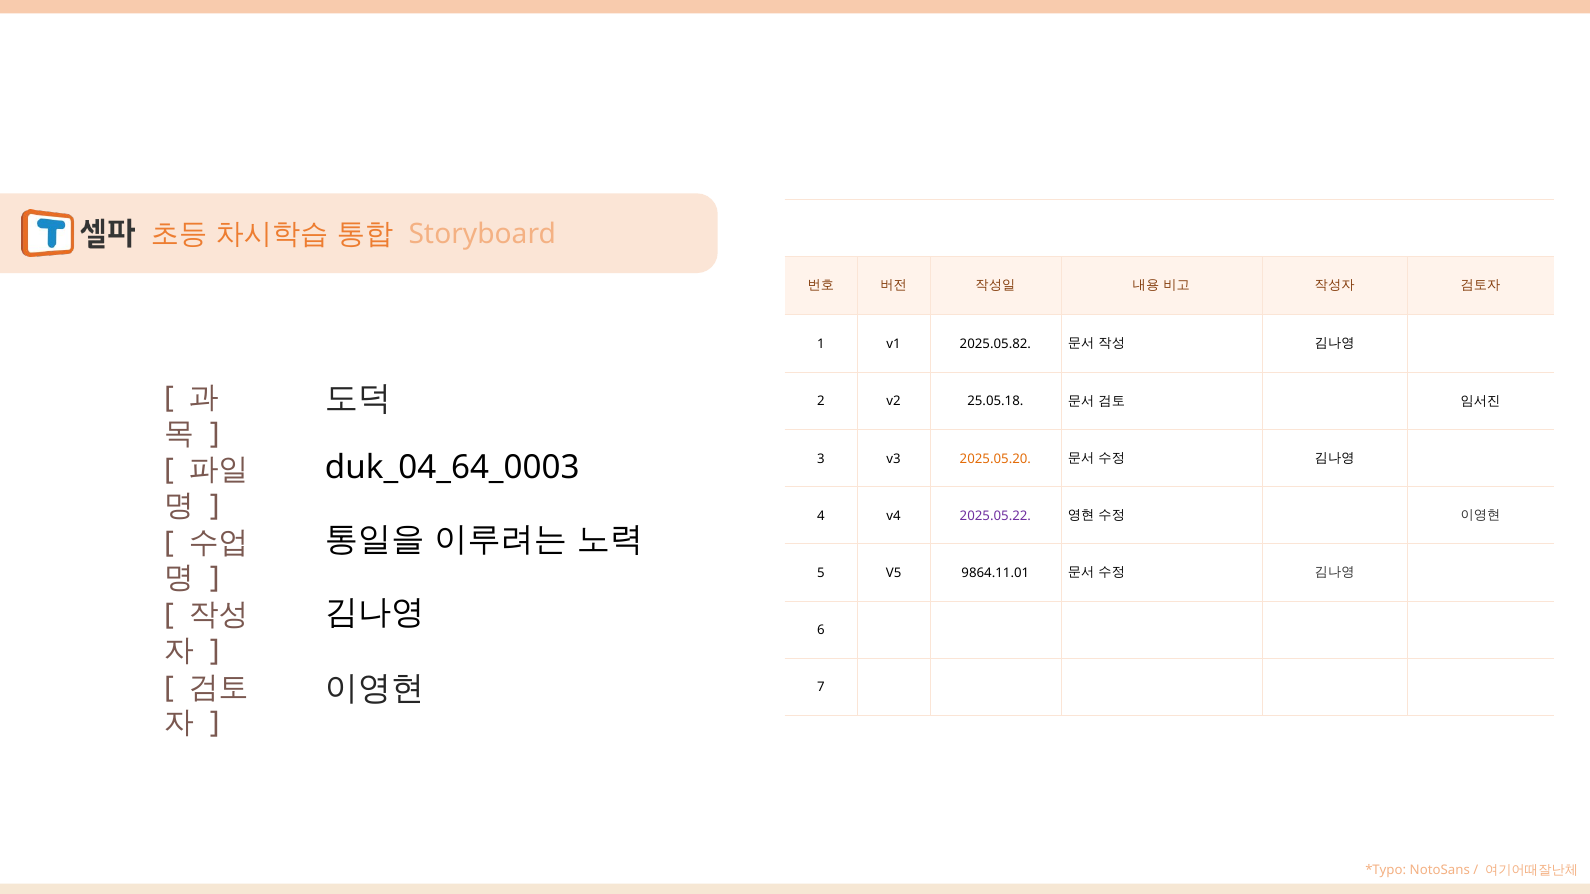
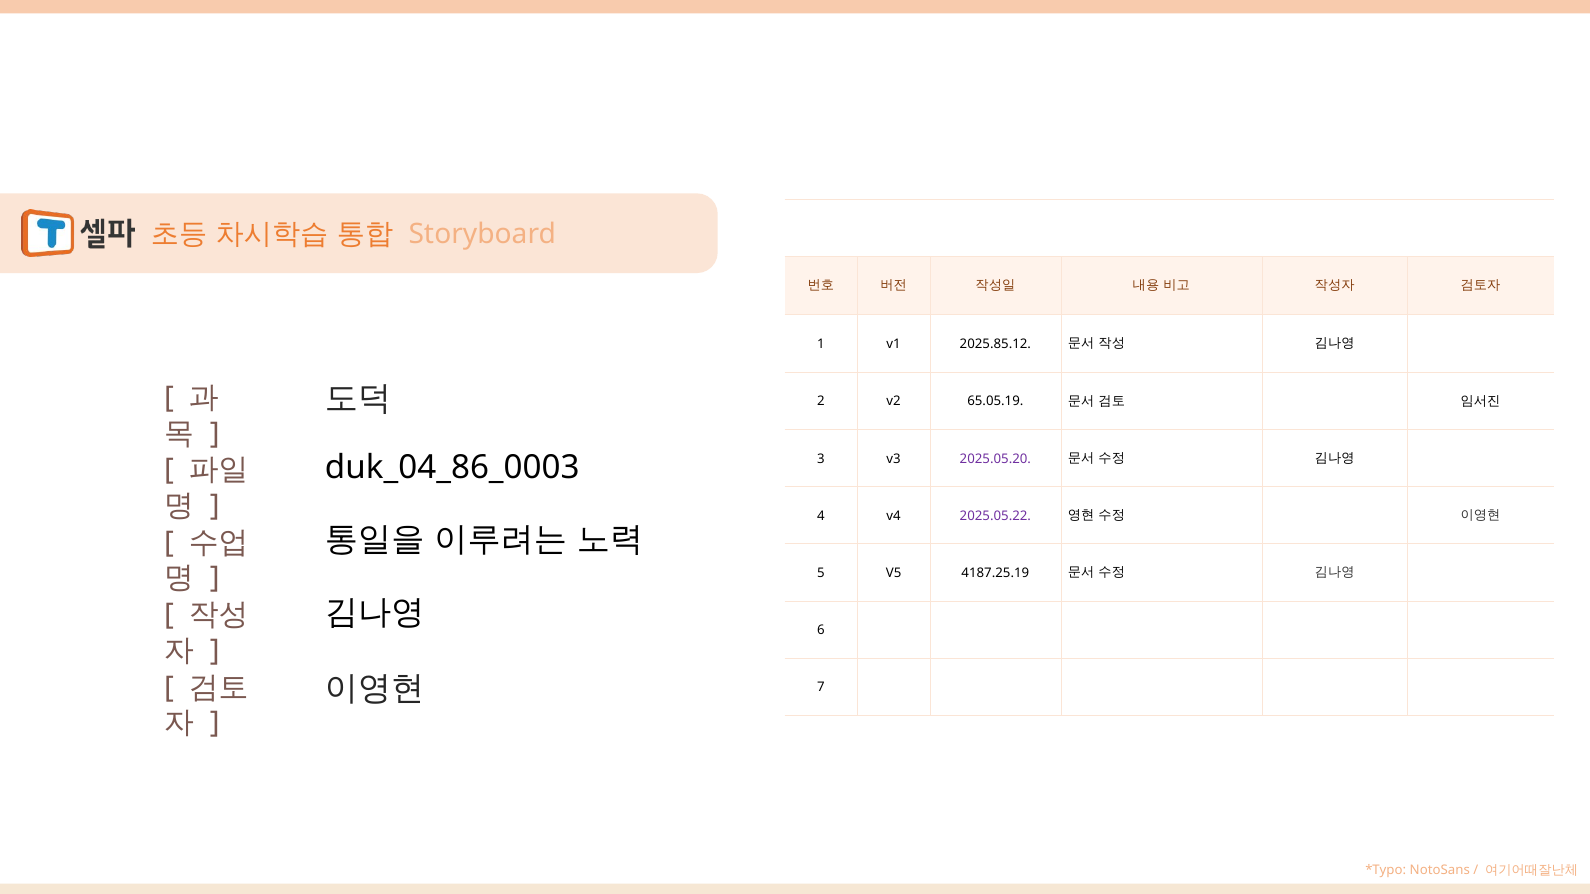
2025.05.82: 2025.05.82 -> 2025.85.12
25.05.18: 25.05.18 -> 65.05.19
2025.05.20 colour: orange -> purple
duk_04_64_0003: duk_04_64_0003 -> duk_04_86_0003
9864.11.01: 9864.11.01 -> 4187.25.19
